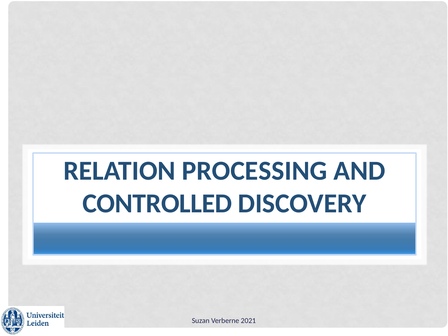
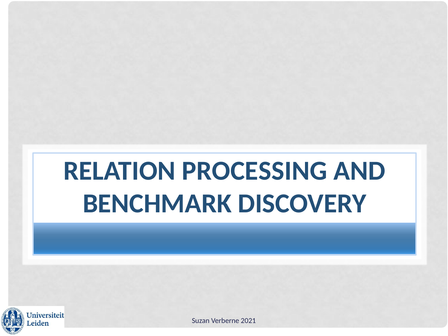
CONTROLLED: CONTROLLED -> BENCHMARK
